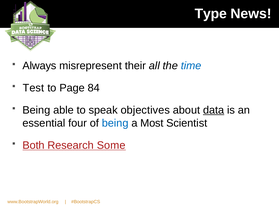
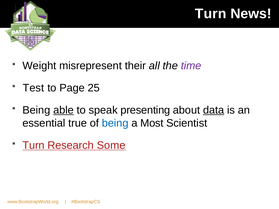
Type at (211, 14): Type -> Turn
Always: Always -> Weight
time colour: blue -> purple
84: 84 -> 25
able underline: none -> present
objectives: objectives -> presenting
four: four -> true
Both at (34, 145): Both -> Turn
